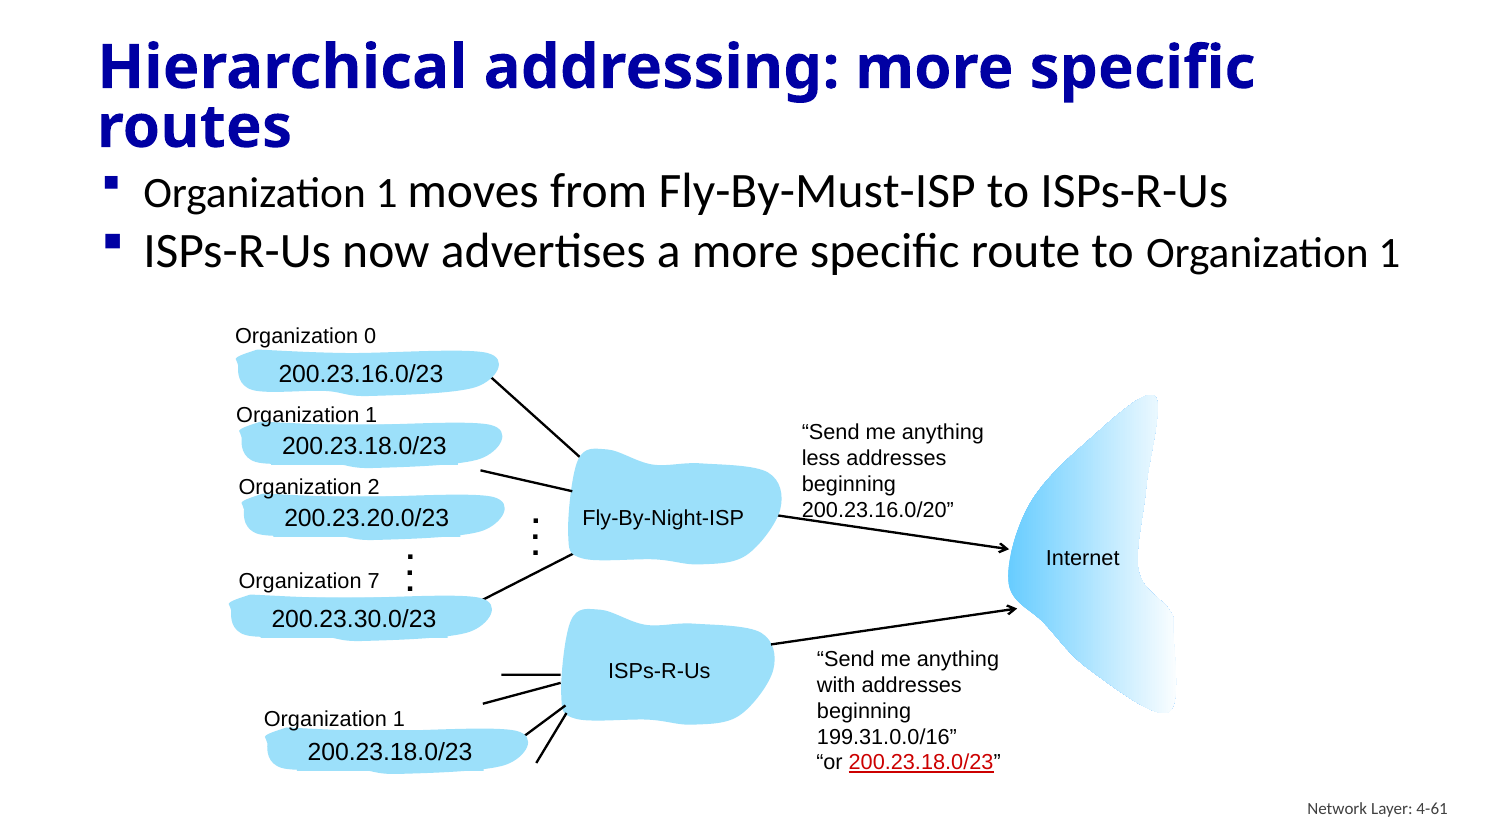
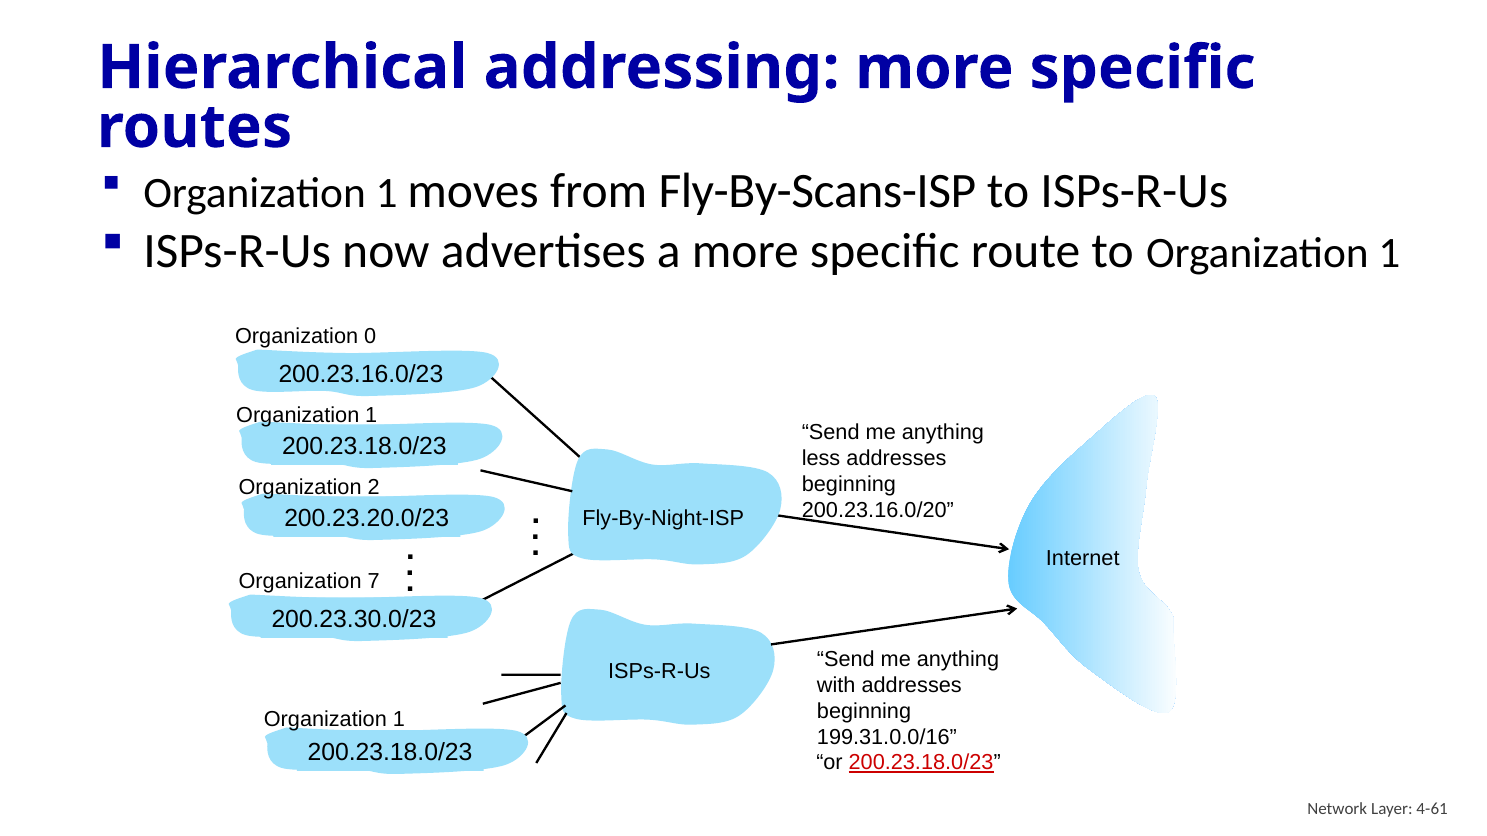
Fly-By-Must-ISP: Fly-By-Must-ISP -> Fly-By-Scans-ISP
